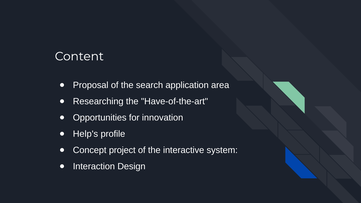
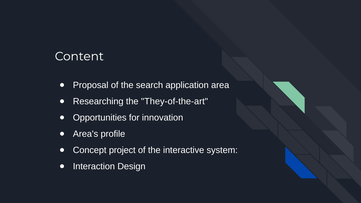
Have-of-the-art: Have-of-the-art -> They-of-the-art
Help's: Help's -> Area's
